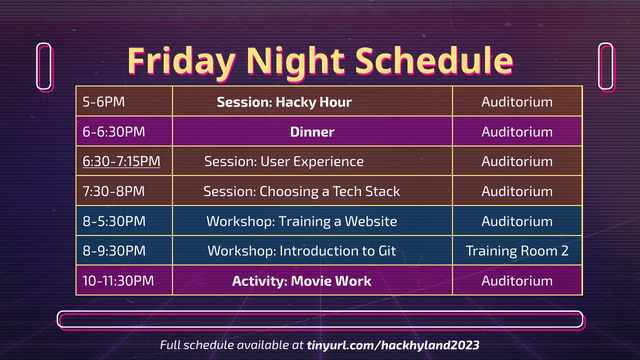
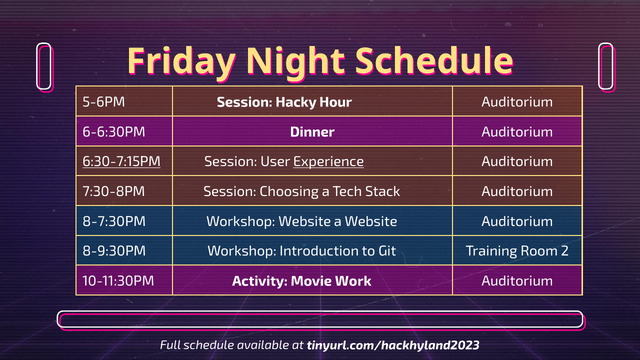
Experience underline: none -> present
8-5:30PM: 8-5:30PM -> 8-7:30PM
Workshop Training: Training -> Website
